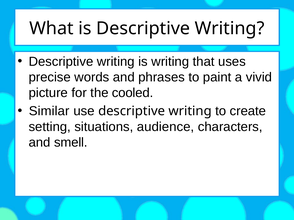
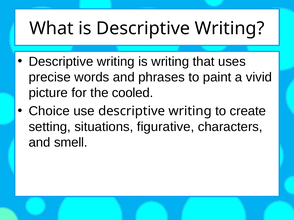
Similar: Similar -> Choice
audience: audience -> figurative
